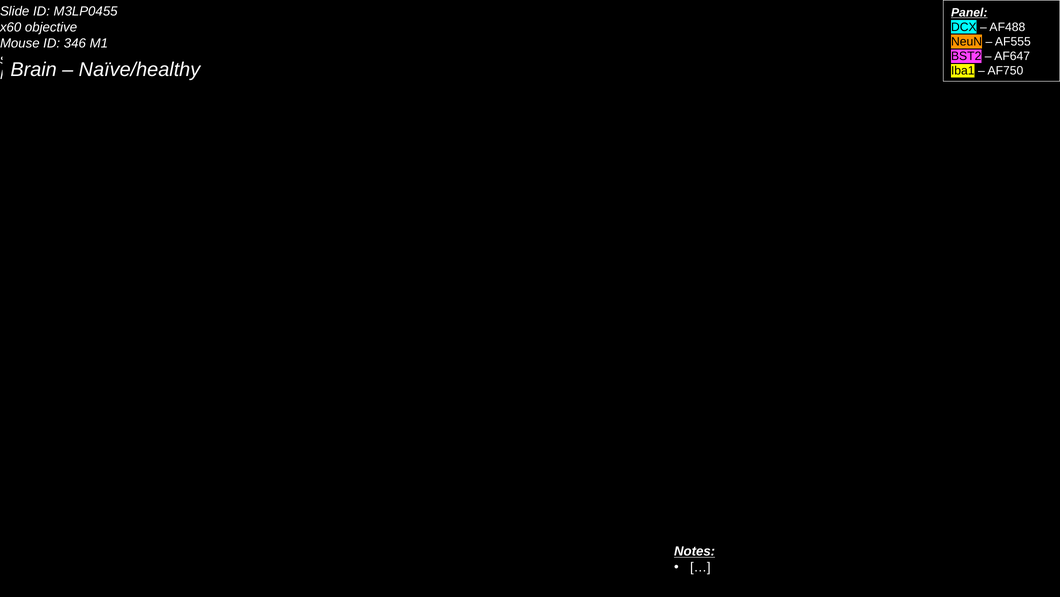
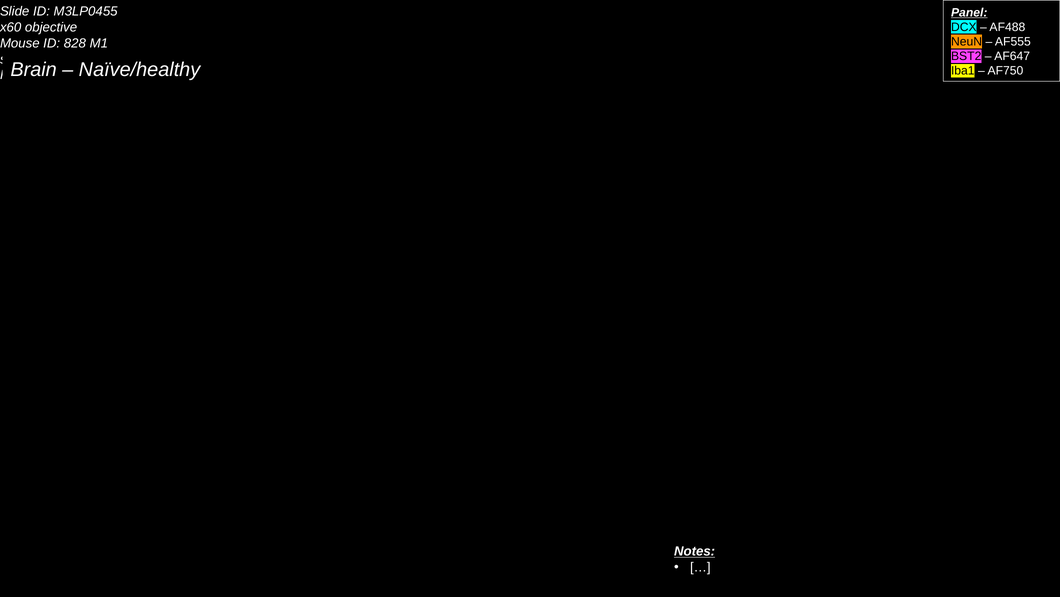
346: 346 -> 828
